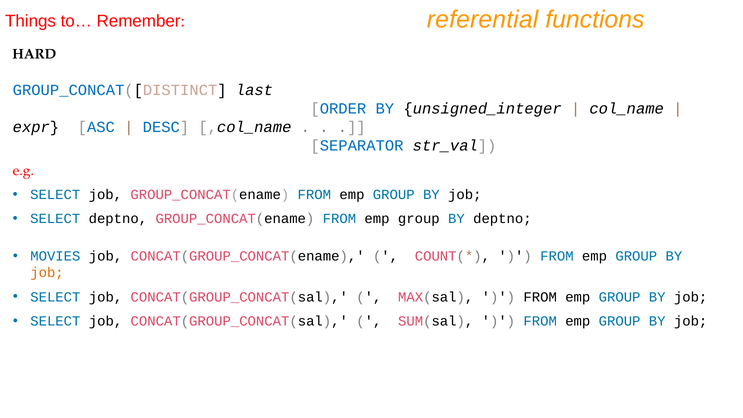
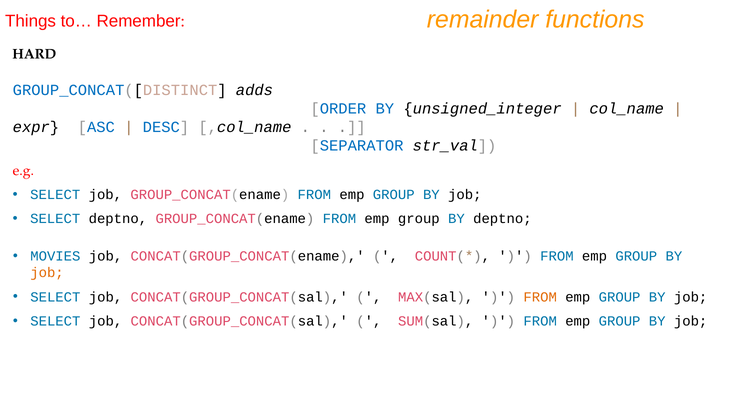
referential: referential -> remainder
last: last -> adds
FROM at (540, 297) colour: black -> orange
